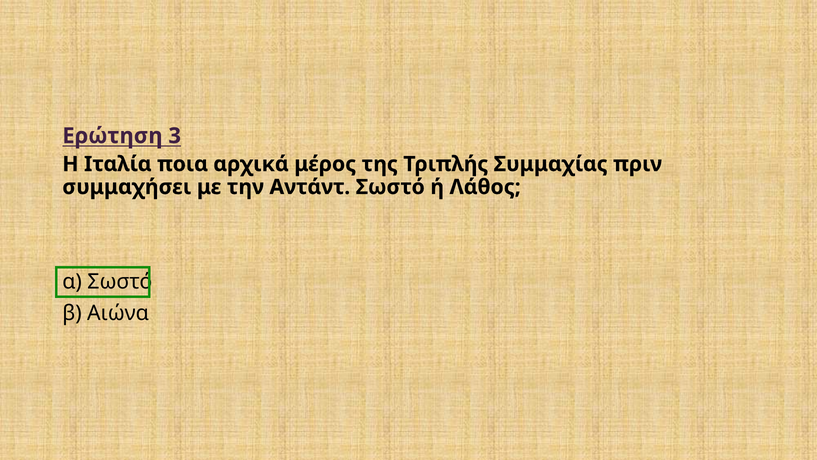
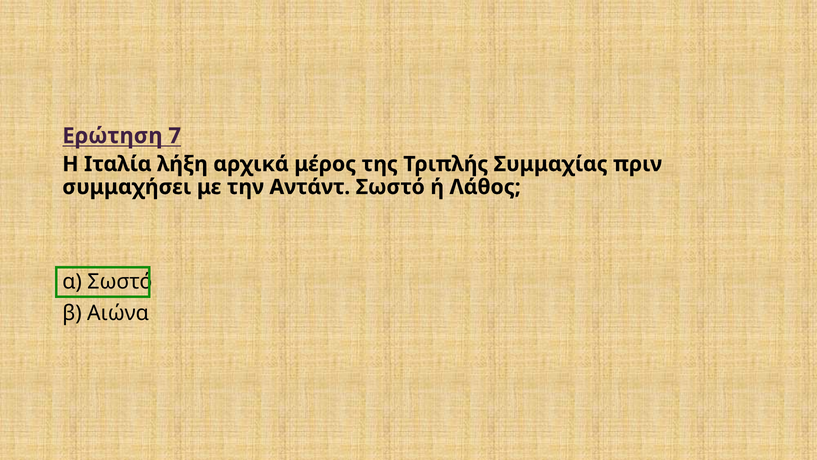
3: 3 -> 7
ποια: ποια -> λήξη
